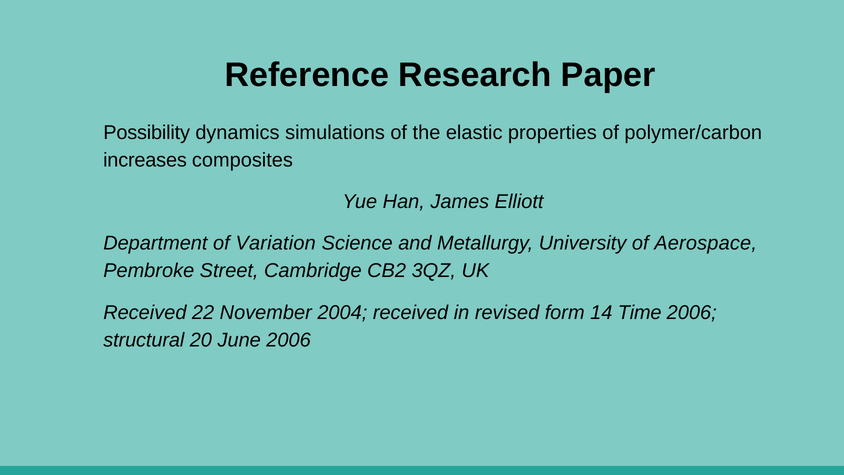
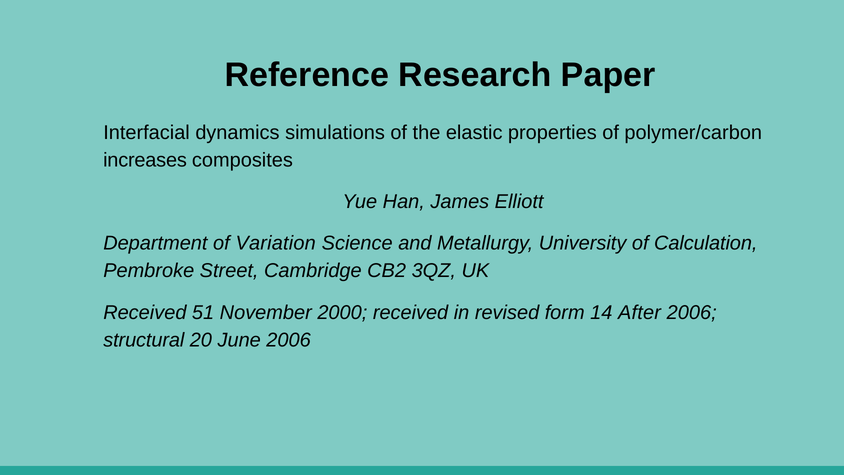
Possibility: Possibility -> Interfacial
Aerospace: Aerospace -> Calculation
22: 22 -> 51
2004: 2004 -> 2000
Time: Time -> After
